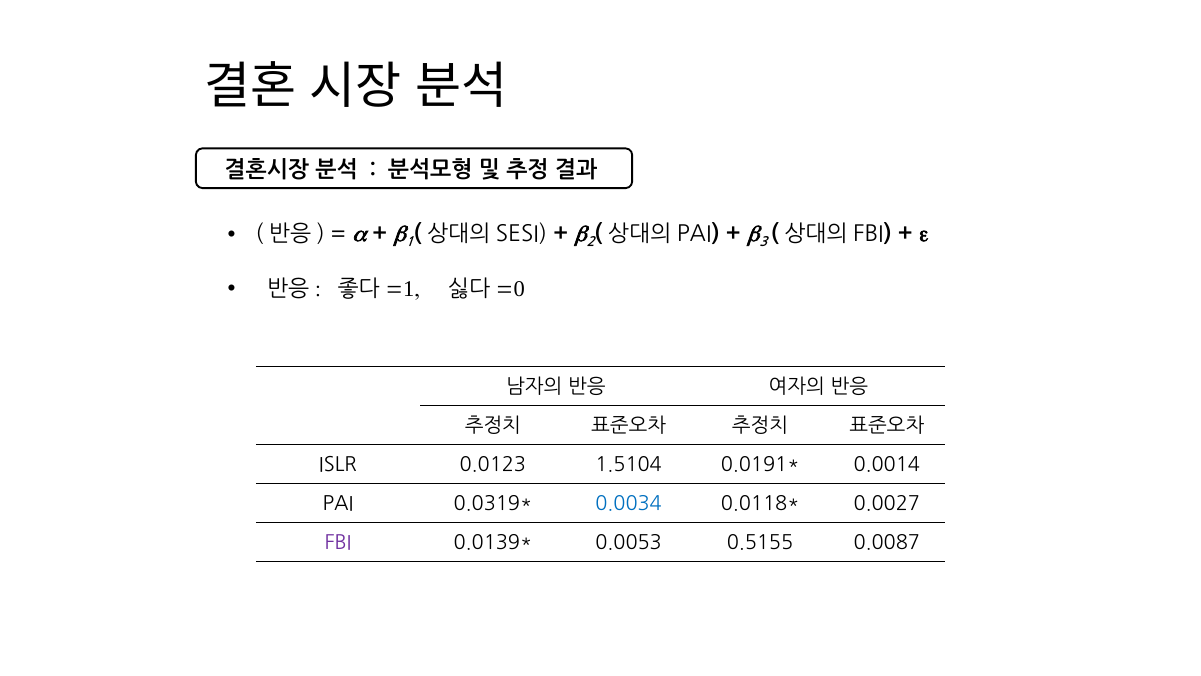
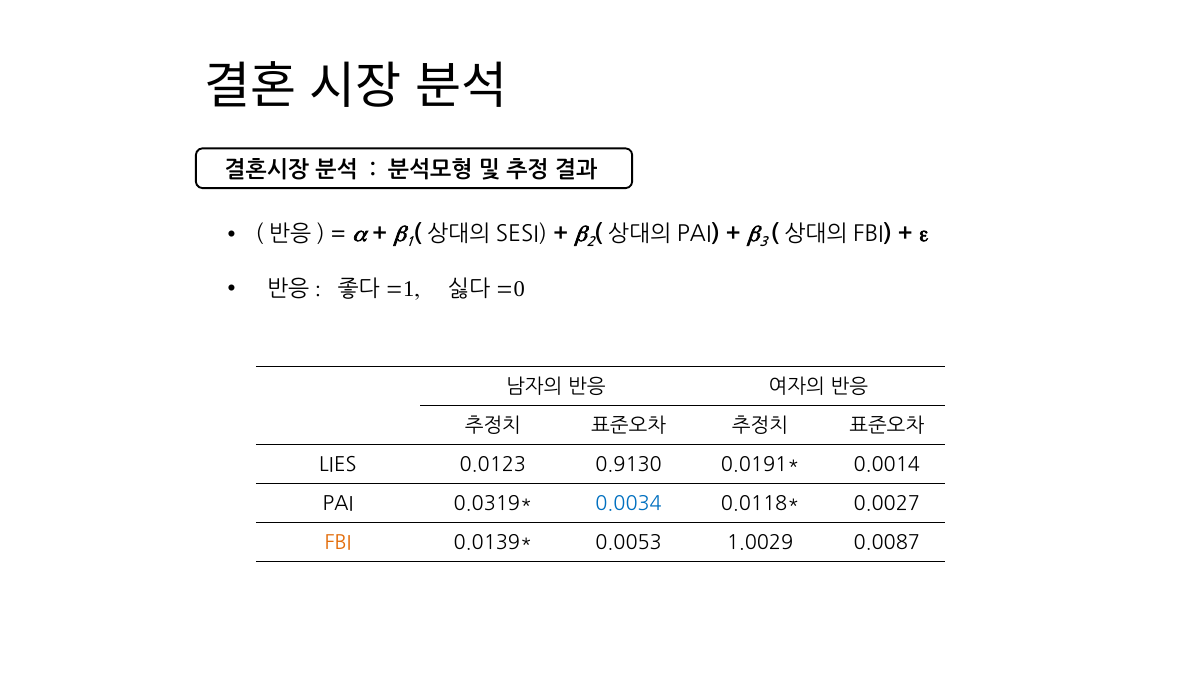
ISLR: ISLR -> LIES
1.5104: 1.5104 -> 0.9130
FBI colour: purple -> orange
0.5155: 0.5155 -> 1.0029
